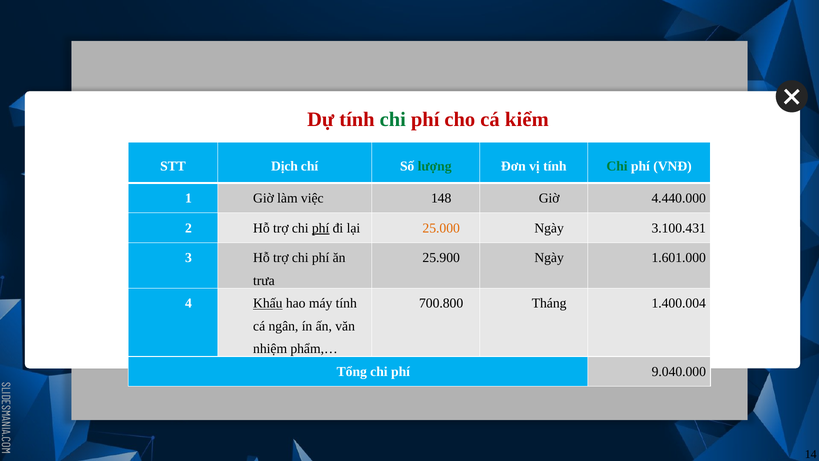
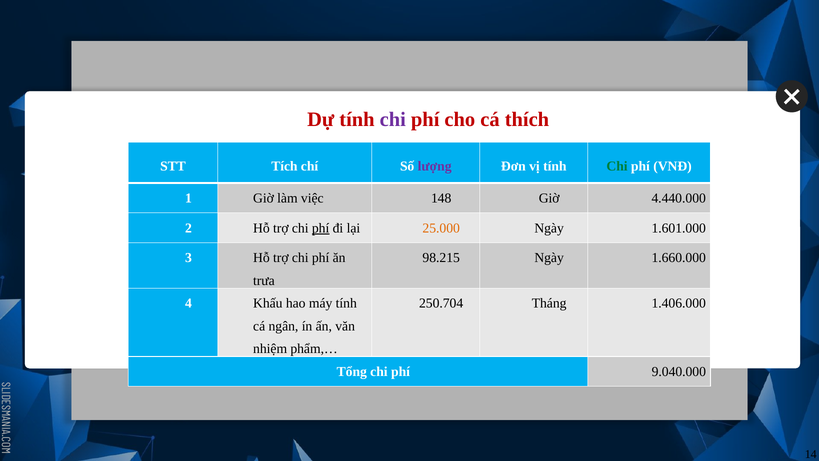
chi at (393, 119) colour: green -> purple
kiểm: kiểm -> thích
Dịch: Dịch -> Tích
lượng colour: green -> purple
3.100.431: 3.100.431 -> 1.601.000
25.900: 25.900 -> 98.215
1.601.000: 1.601.000 -> 1.660.000
Khấu underline: present -> none
700.800: 700.800 -> 250.704
1.400.004: 1.400.004 -> 1.406.000
